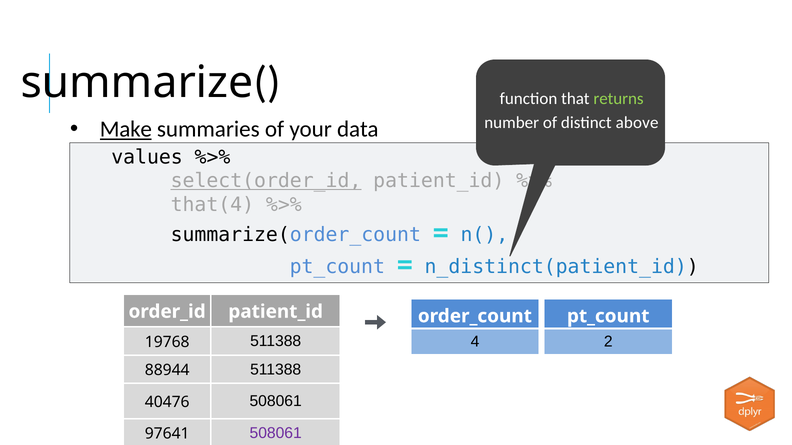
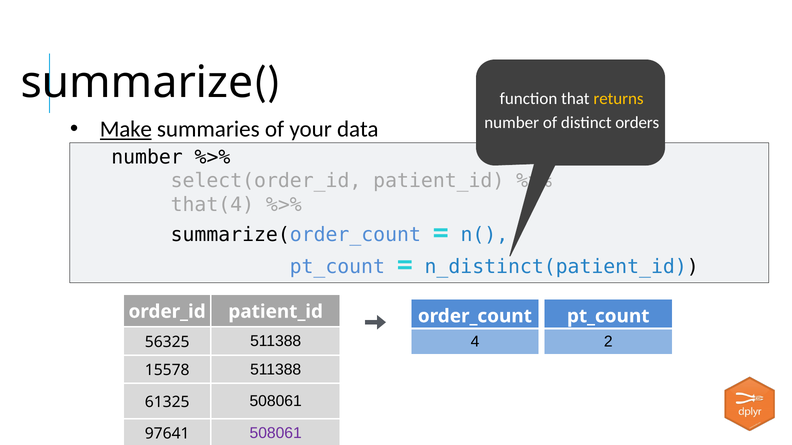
returns colour: light green -> yellow
above: above -> orders
values at (147, 157): values -> number
select(order_id underline: present -> none
19768: 19768 -> 56325
88944: 88944 -> 15578
40476: 40476 -> 61325
